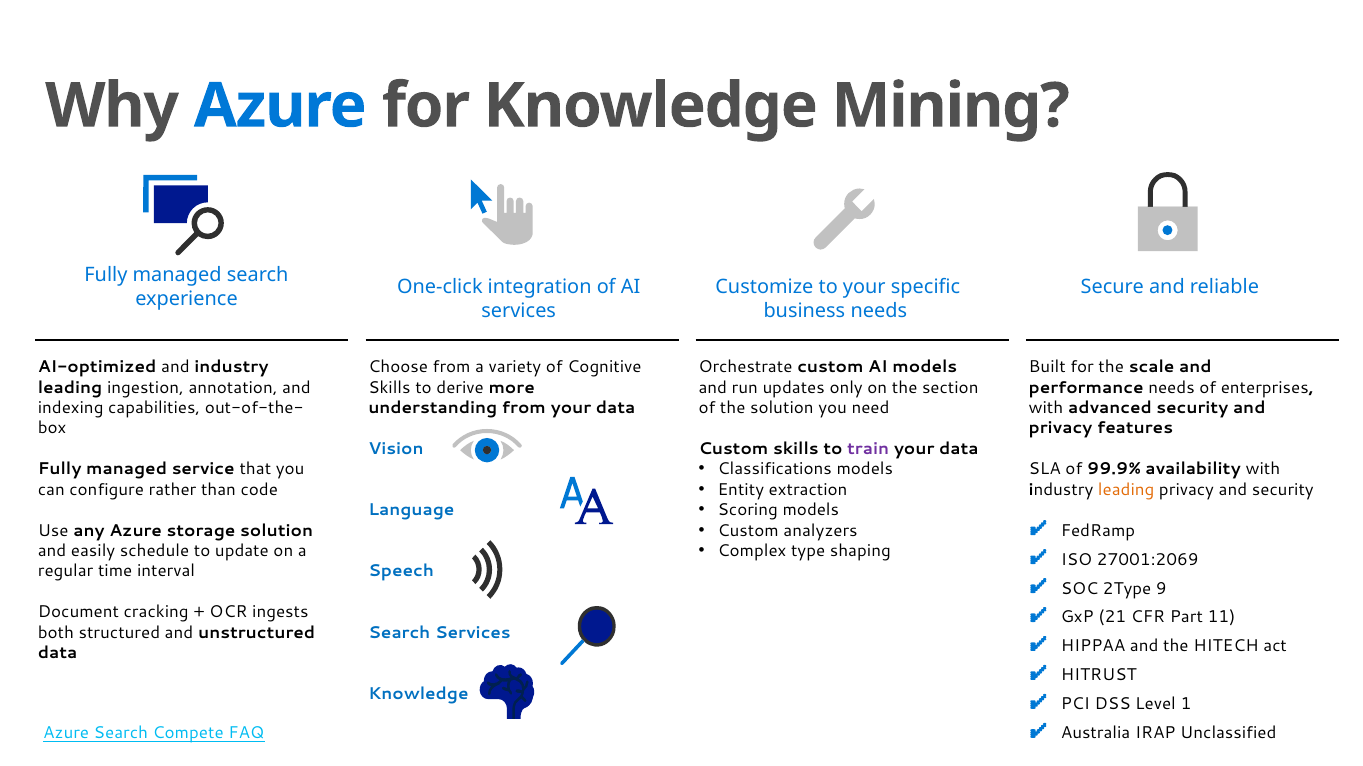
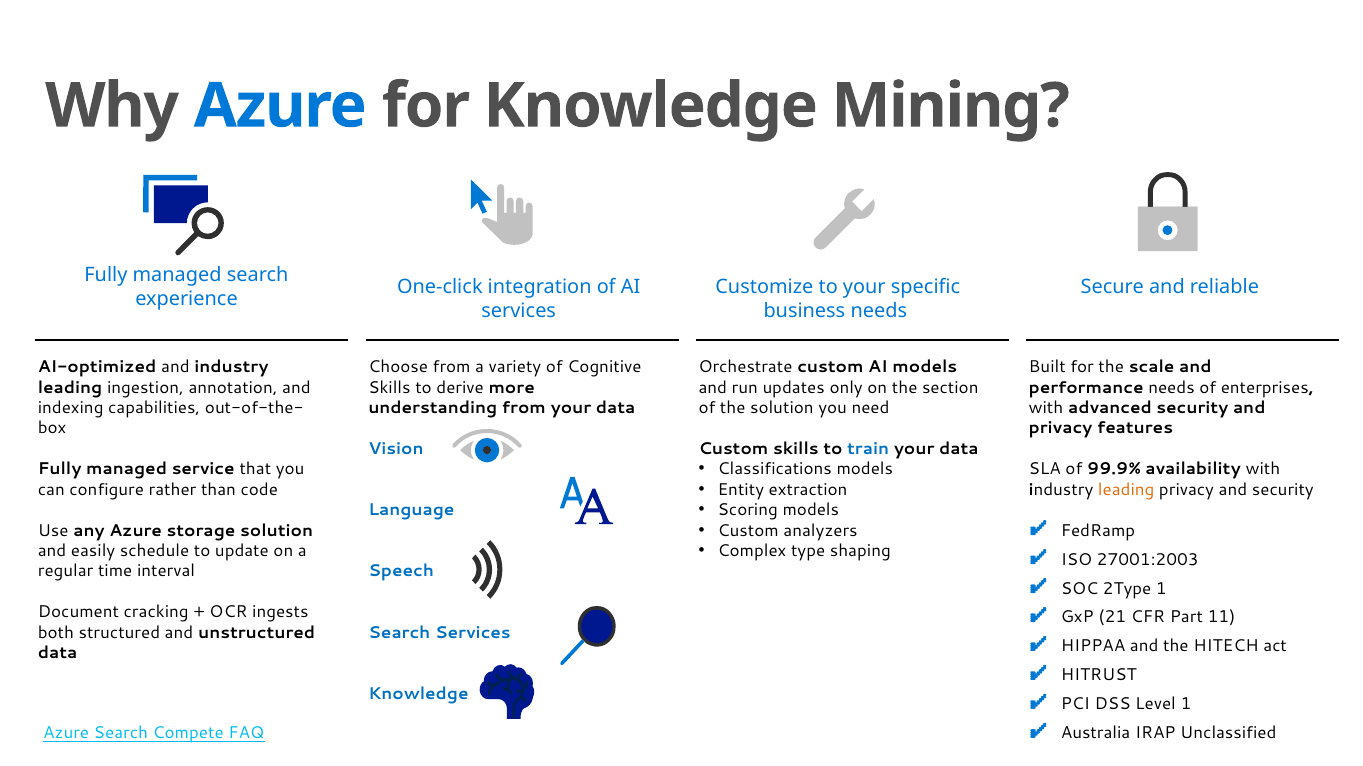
train colour: purple -> blue
27001:2069: 27001:2069 -> 27001:2003
2Type 9: 9 -> 1
